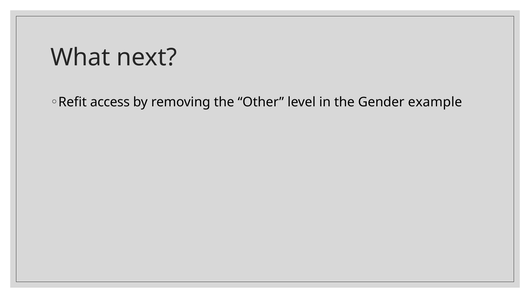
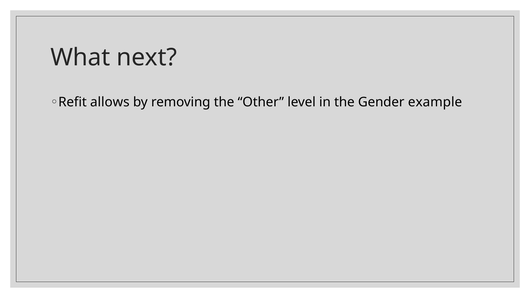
access: access -> allows
